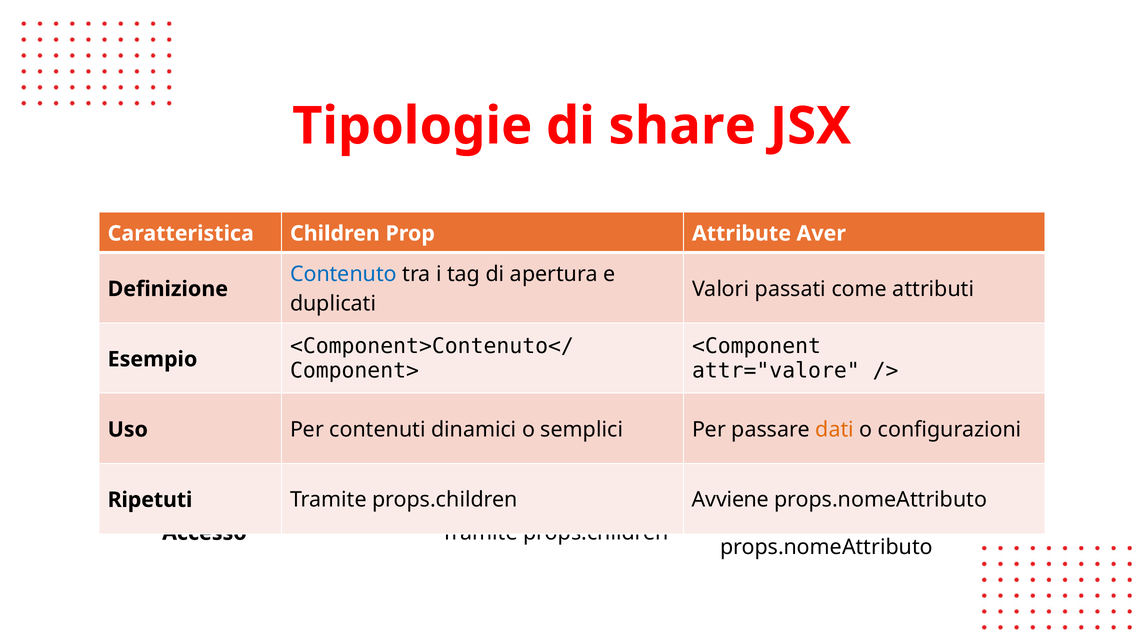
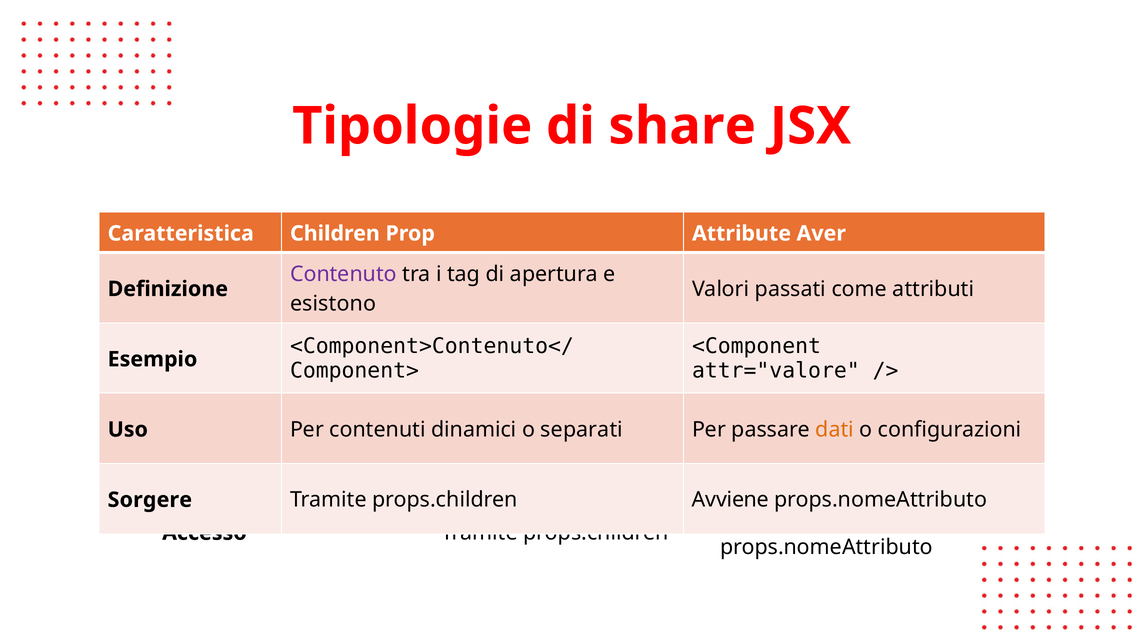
Contenuto at (343, 274) colour: blue -> purple
duplicati: duplicati -> esistono
semplici: semplici -> separati
Ripetuti: Ripetuti -> Sorgere
